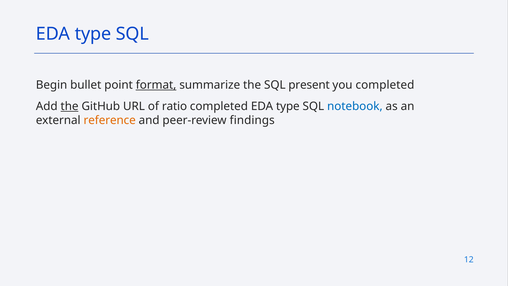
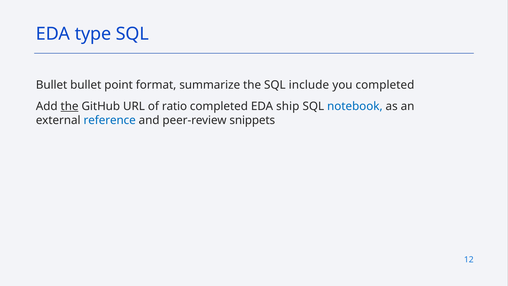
Begin at (52, 85): Begin -> Bullet
format underline: present -> none
present: present -> include
completed EDA type: type -> ship
reference colour: orange -> blue
findings: findings -> snippets
